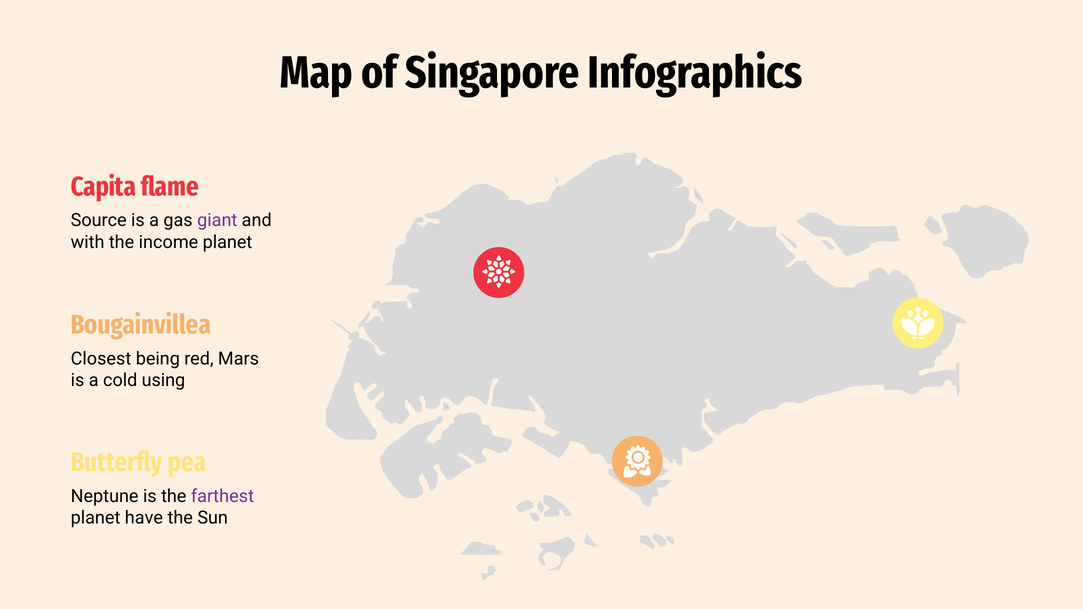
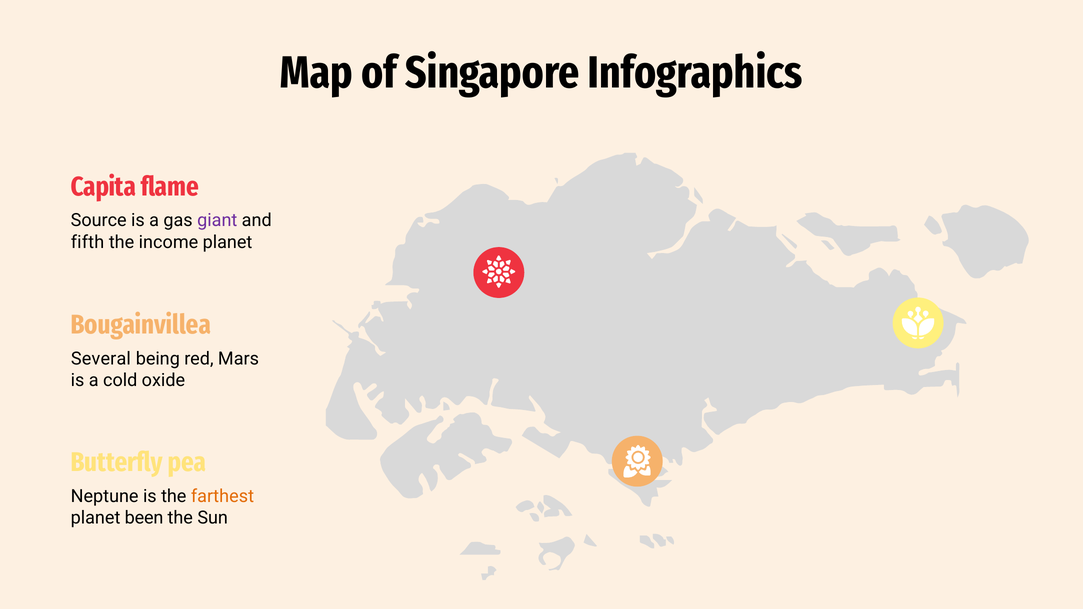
with: with -> fifth
Closest: Closest -> Several
using: using -> oxide
farthest colour: purple -> orange
have: have -> been
